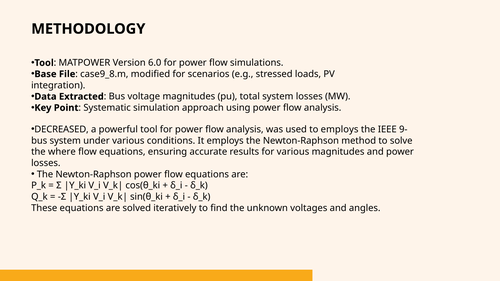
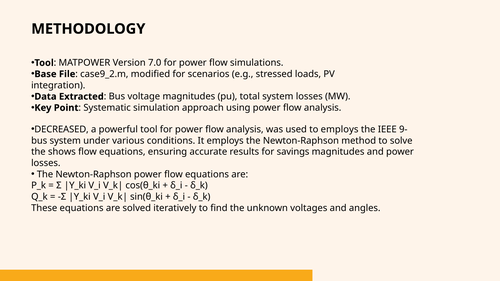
6.0: 6.0 -> 7.0
case9_8.m: case9_8.m -> case9_2.m
where: where -> shows
for various: various -> savings
